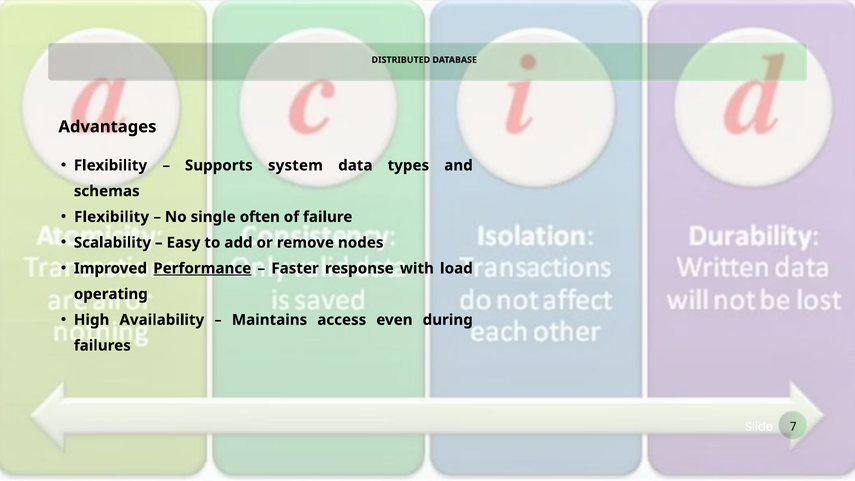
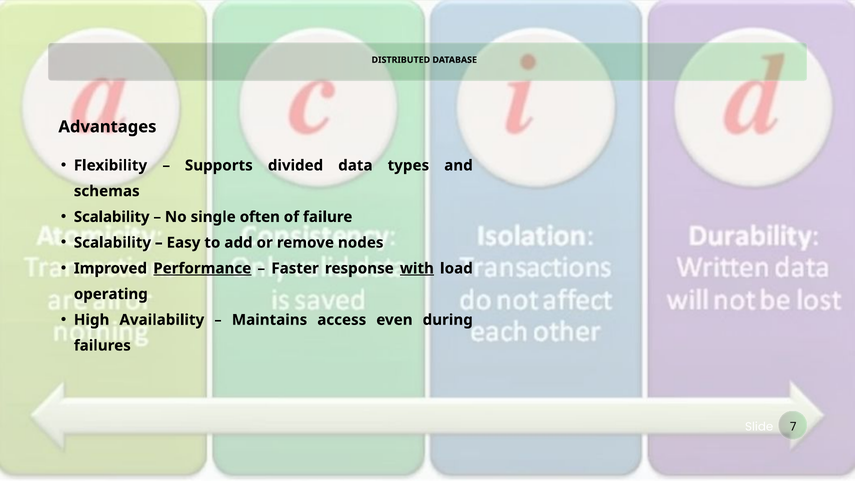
system: system -> divided
Flexibility at (112, 217): Flexibility -> Scalability
with underline: none -> present
